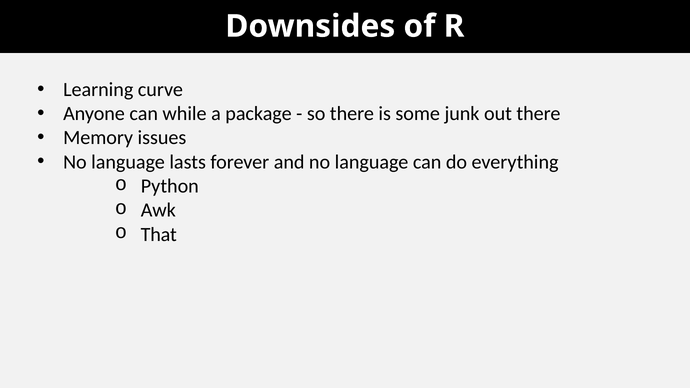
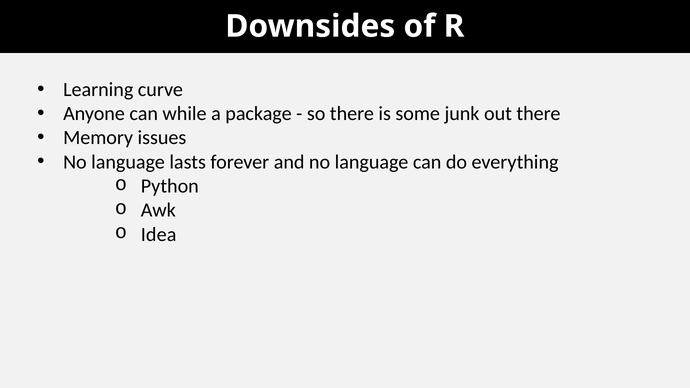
That: That -> Idea
